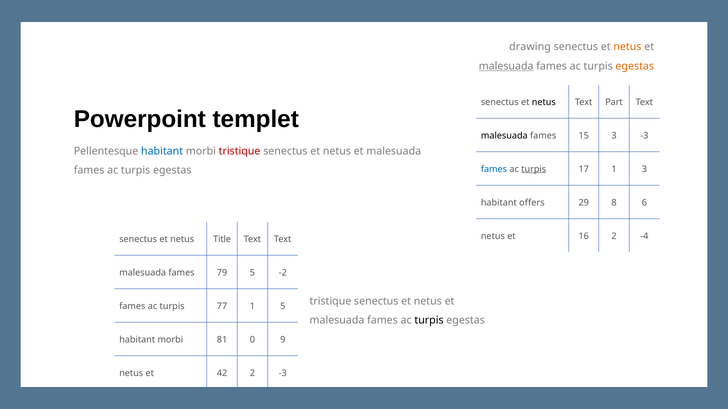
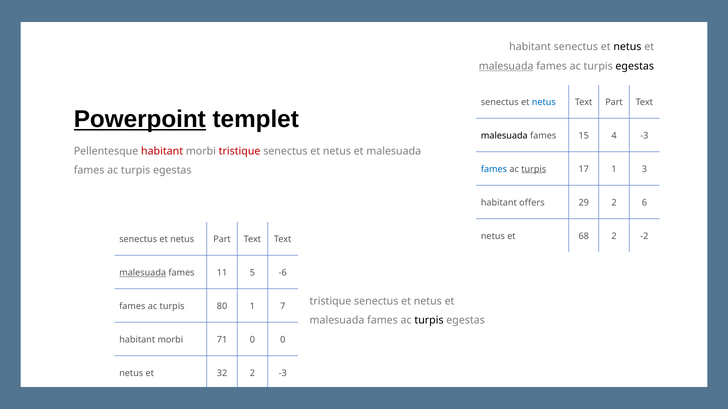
drawing at (530, 47): drawing -> habitant
netus at (627, 47) colour: orange -> black
egestas at (635, 66) colour: orange -> black
netus at (544, 102) colour: black -> blue
Powerpoint underline: none -> present
15 3: 3 -> 4
habitant at (162, 151) colour: blue -> red
29 8: 8 -> 2
16: 16 -> 68
-4: -4 -> -2
netus Title: Title -> Part
malesuada at (143, 273) underline: none -> present
79: 79 -> 11
-2: -2 -> -6
77: 77 -> 80
1 5: 5 -> 7
81: 81 -> 71
0 9: 9 -> 0
42: 42 -> 32
